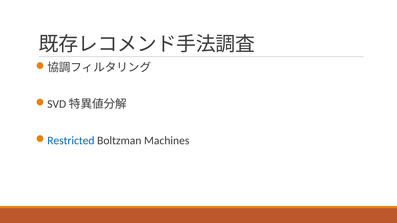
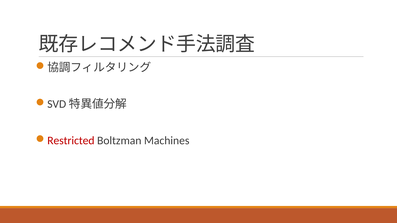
Restricted colour: blue -> red
